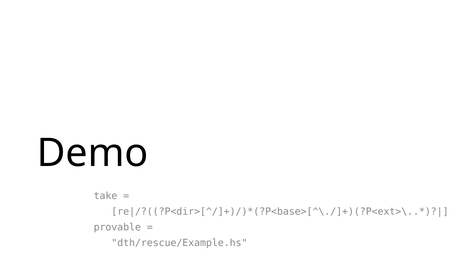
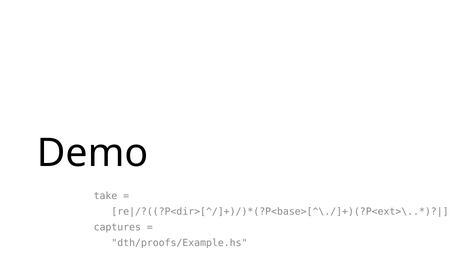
provable: provable -> captures
dth/rescue/Example.hs: dth/rescue/Example.hs -> dth/proofs/Example.hs
